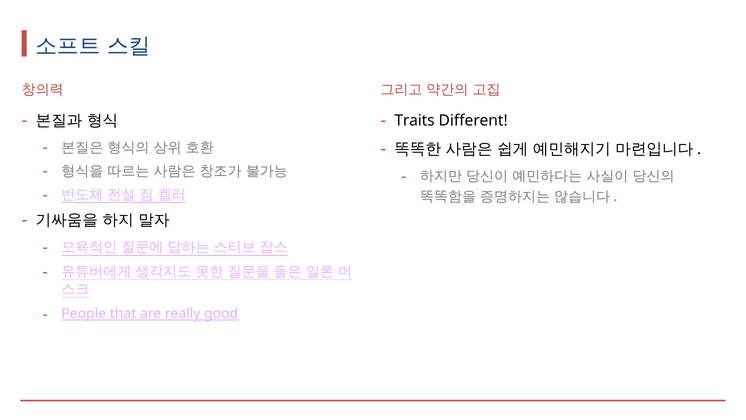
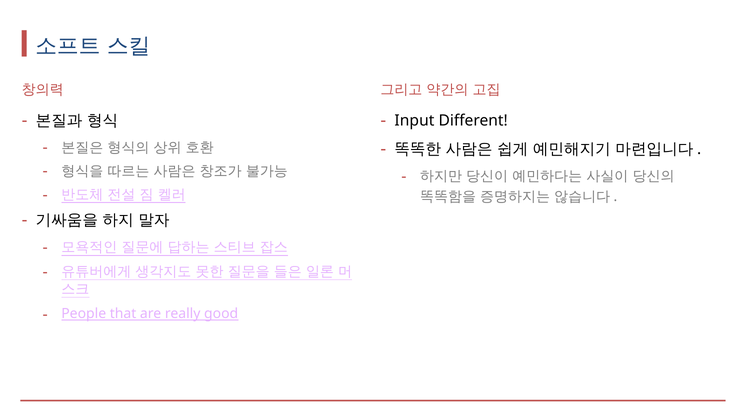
Traits: Traits -> Input
